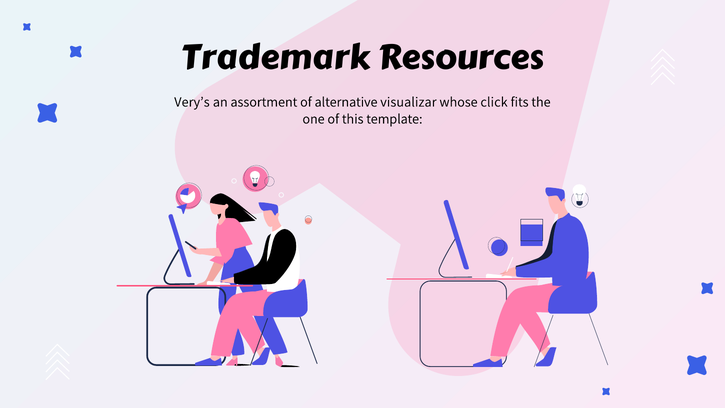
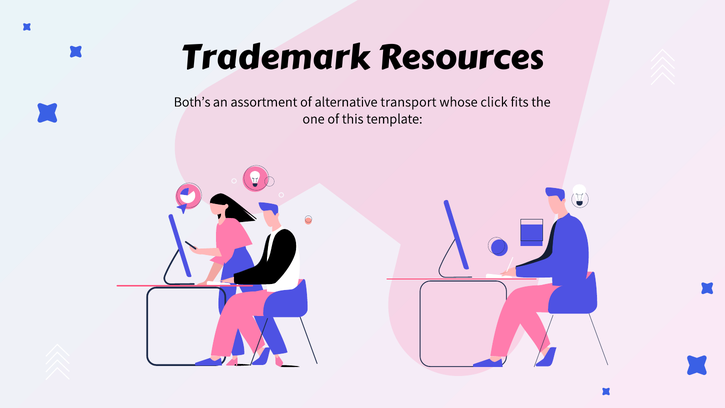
Very’s: Very’s -> Both’s
visualizar: visualizar -> transport
